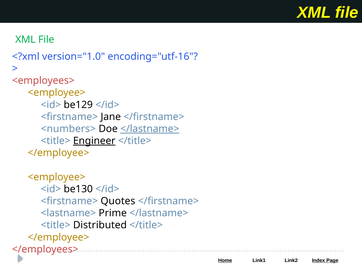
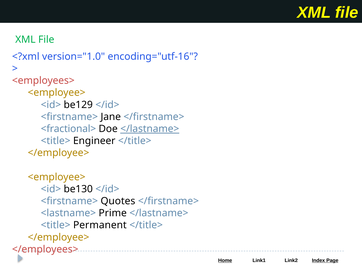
<numbers>: <numbers> -> <fractional>
Engineer underline: present -> none
Distributed: Distributed -> Permanent
